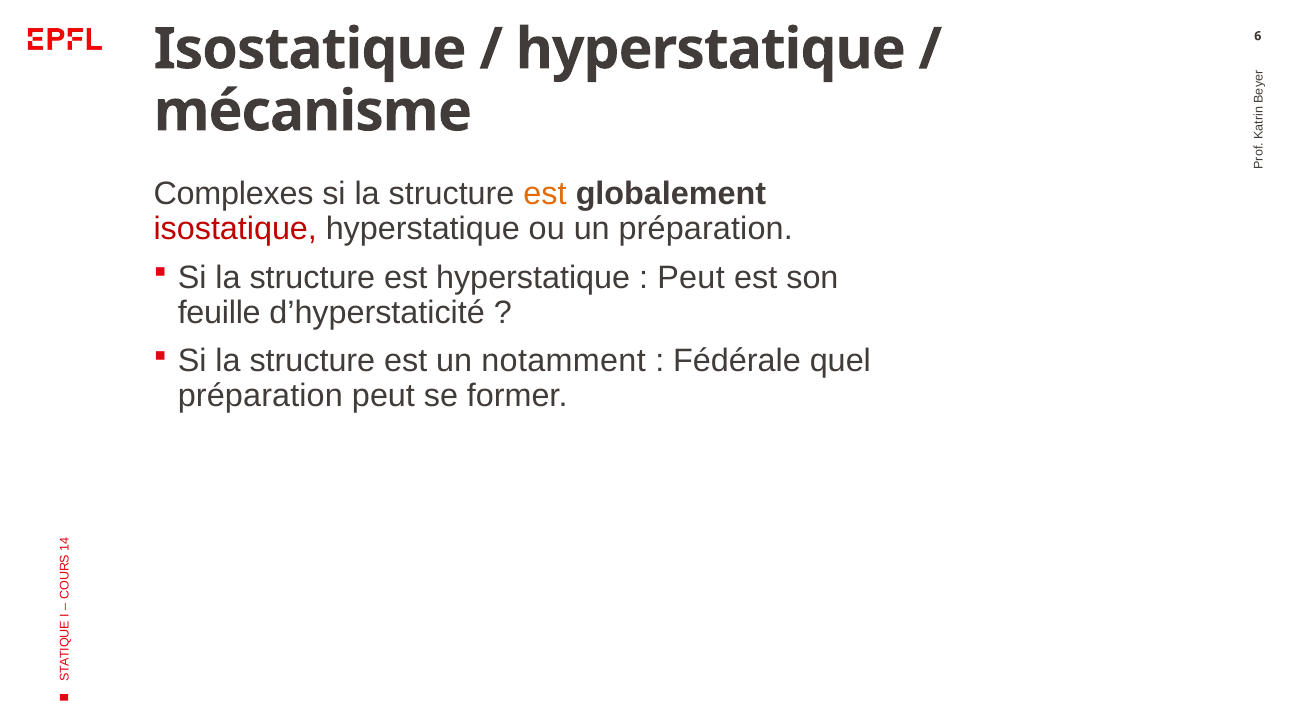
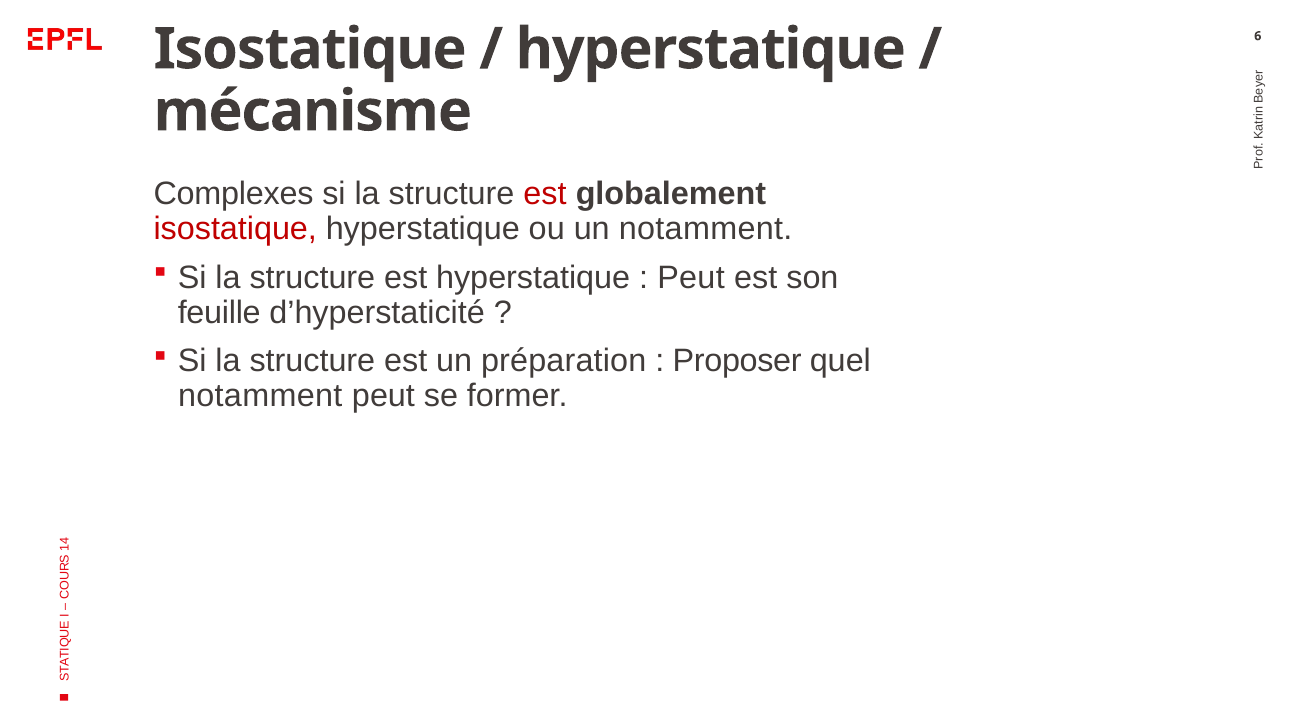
est at (545, 194) colour: orange -> red
un préparation: préparation -> notamment
notamment: notamment -> préparation
Fédérale: Fédérale -> Proposer
préparation at (260, 396): préparation -> notamment
